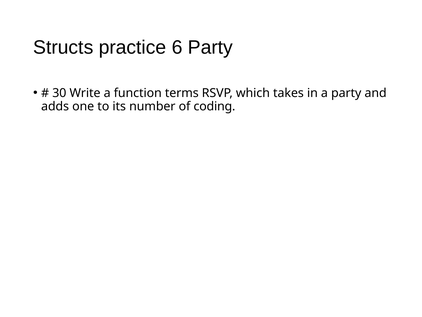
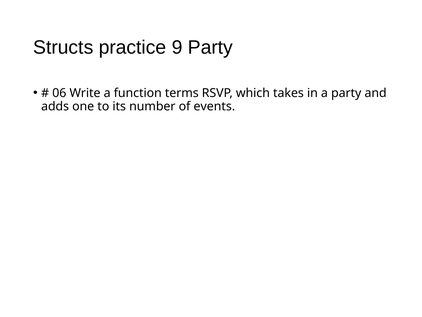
6: 6 -> 9
30: 30 -> 06
coding: coding -> events
